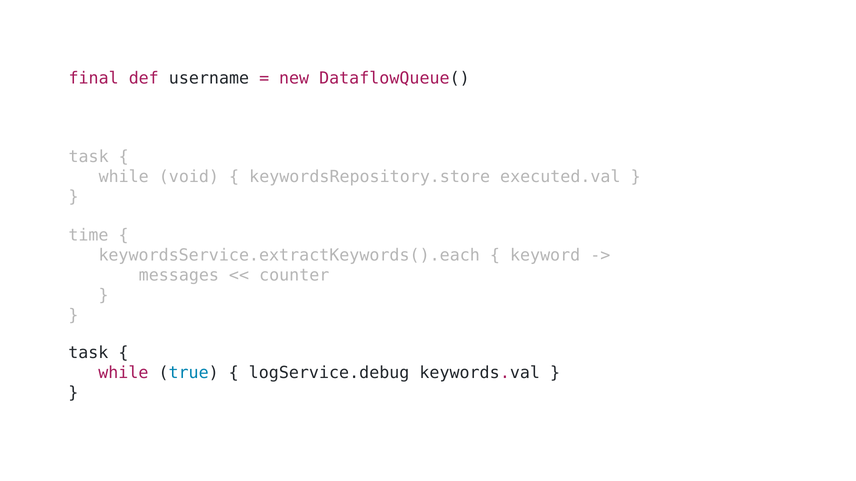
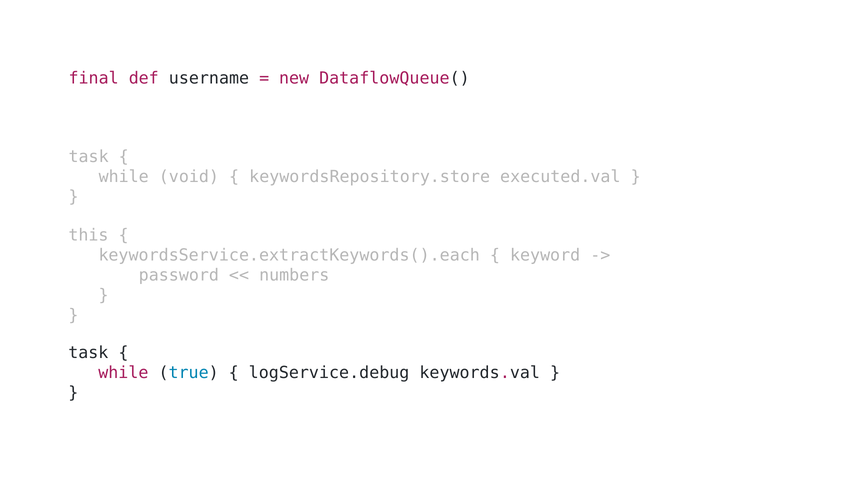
time: time -> this
messages: messages -> password
counter: counter -> numbers
